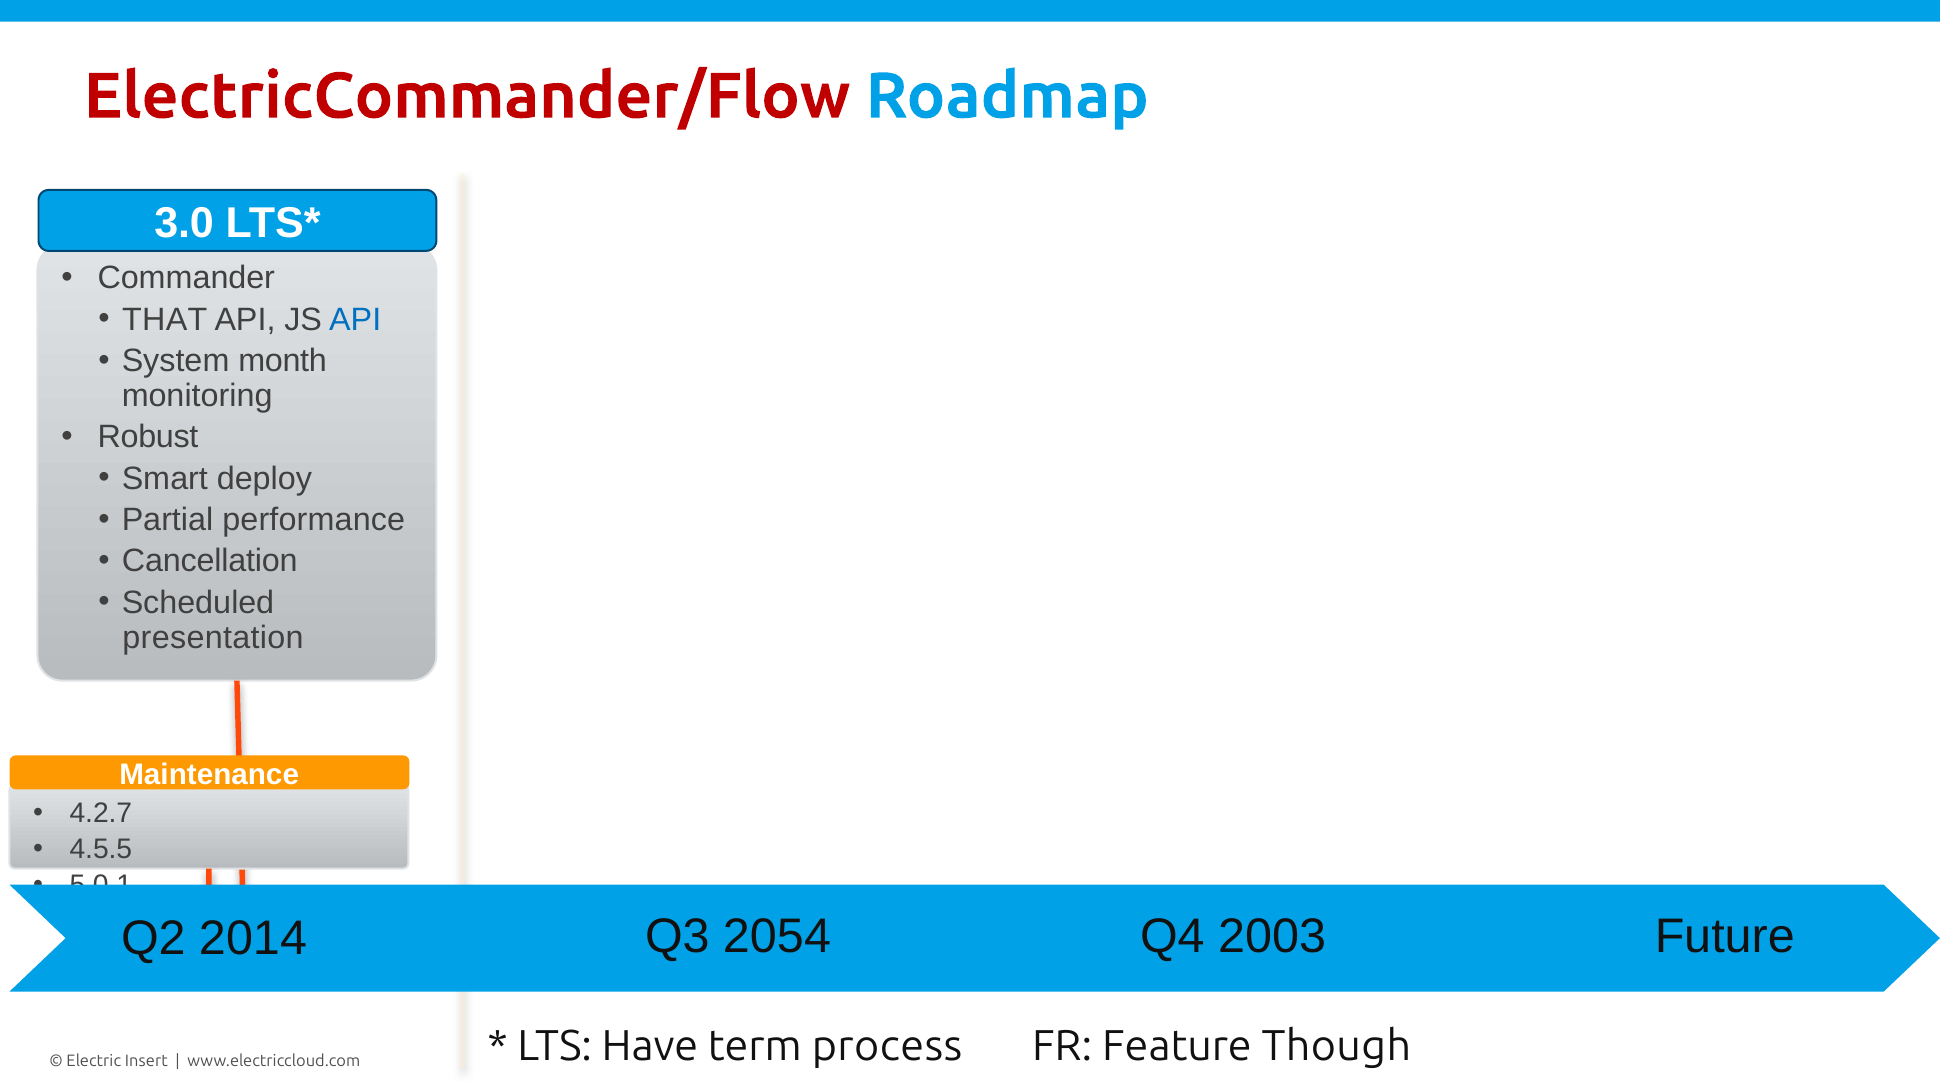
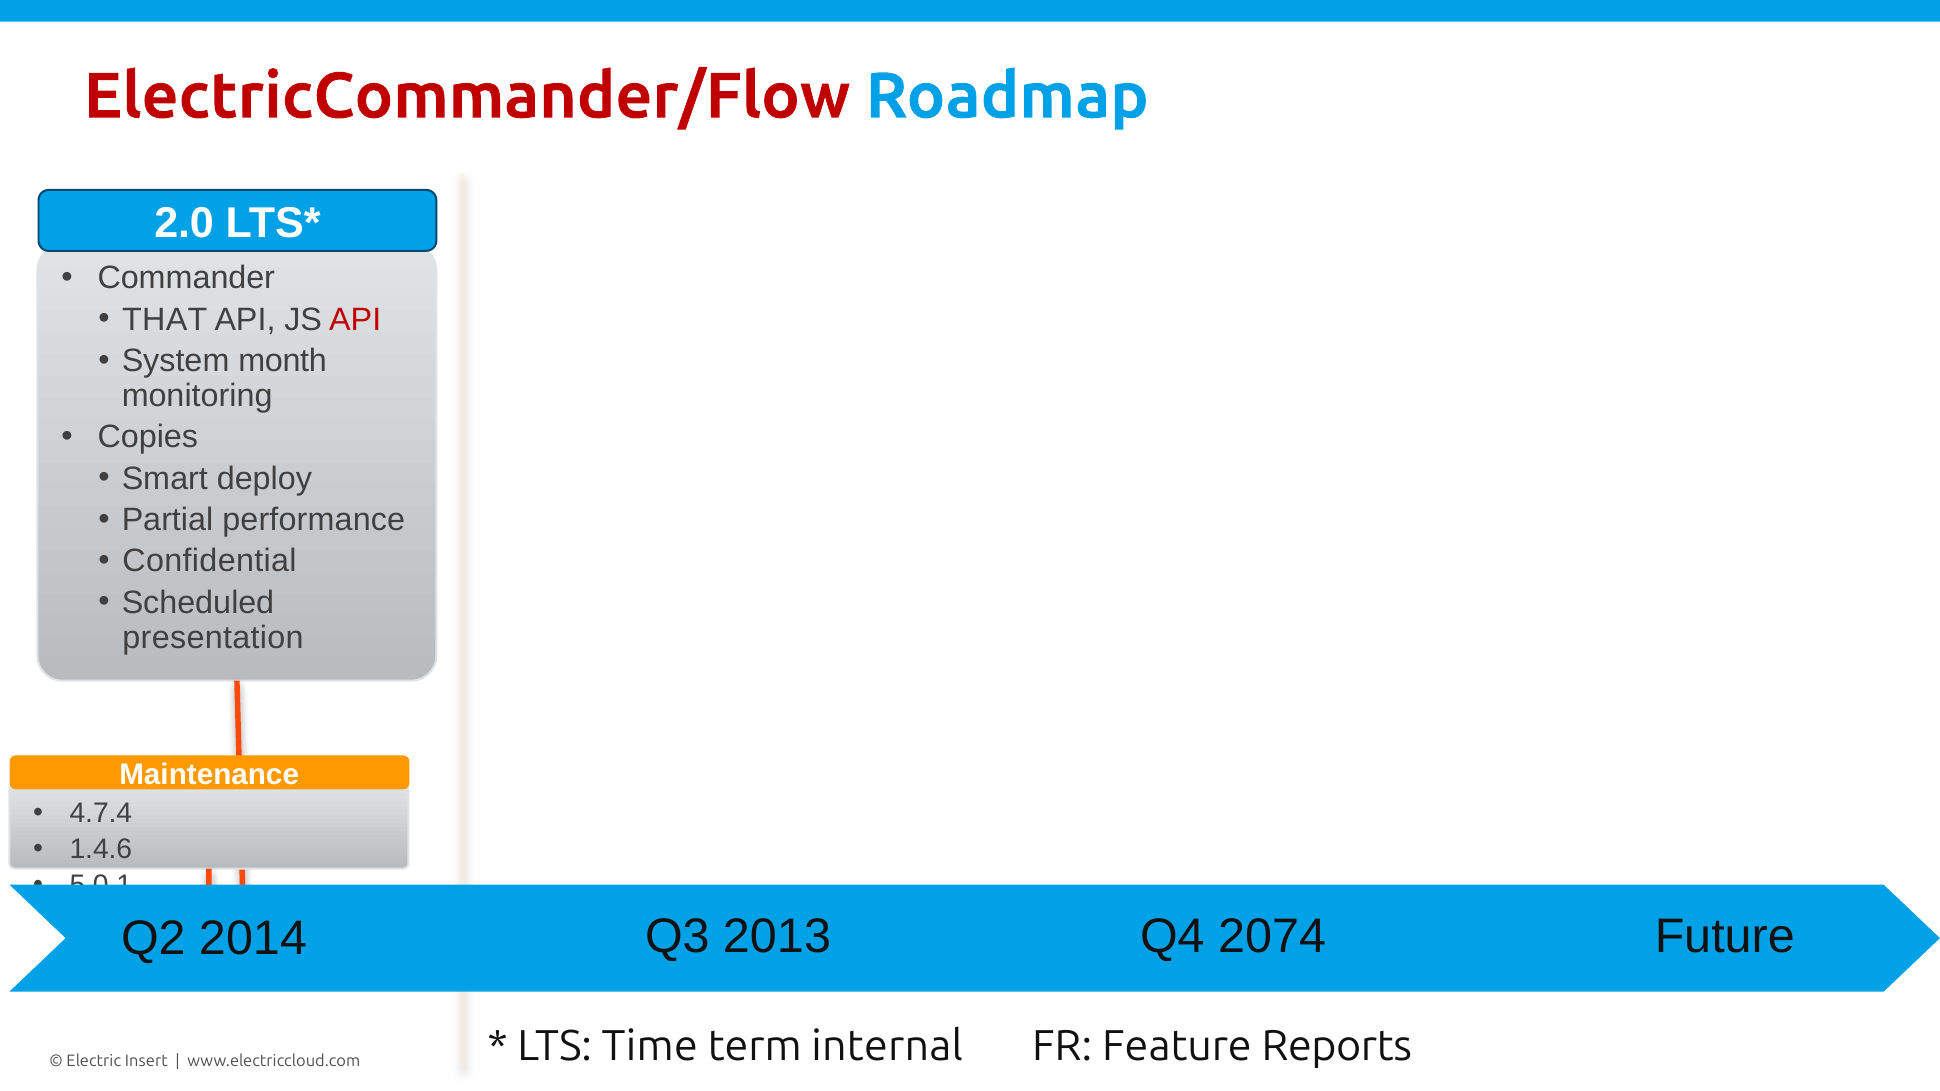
3.0: 3.0 -> 2.0
API at (355, 319) colour: blue -> red
Robust: Robust -> Copies
Cancellation: Cancellation -> Confidential
4.2.7: 4.2.7 -> 4.7.4
4.5.5: 4.5.5 -> 1.4.6
2054: 2054 -> 2013
2003: 2003 -> 2074
Have: Have -> Time
process: process -> internal
Though: Though -> Reports
